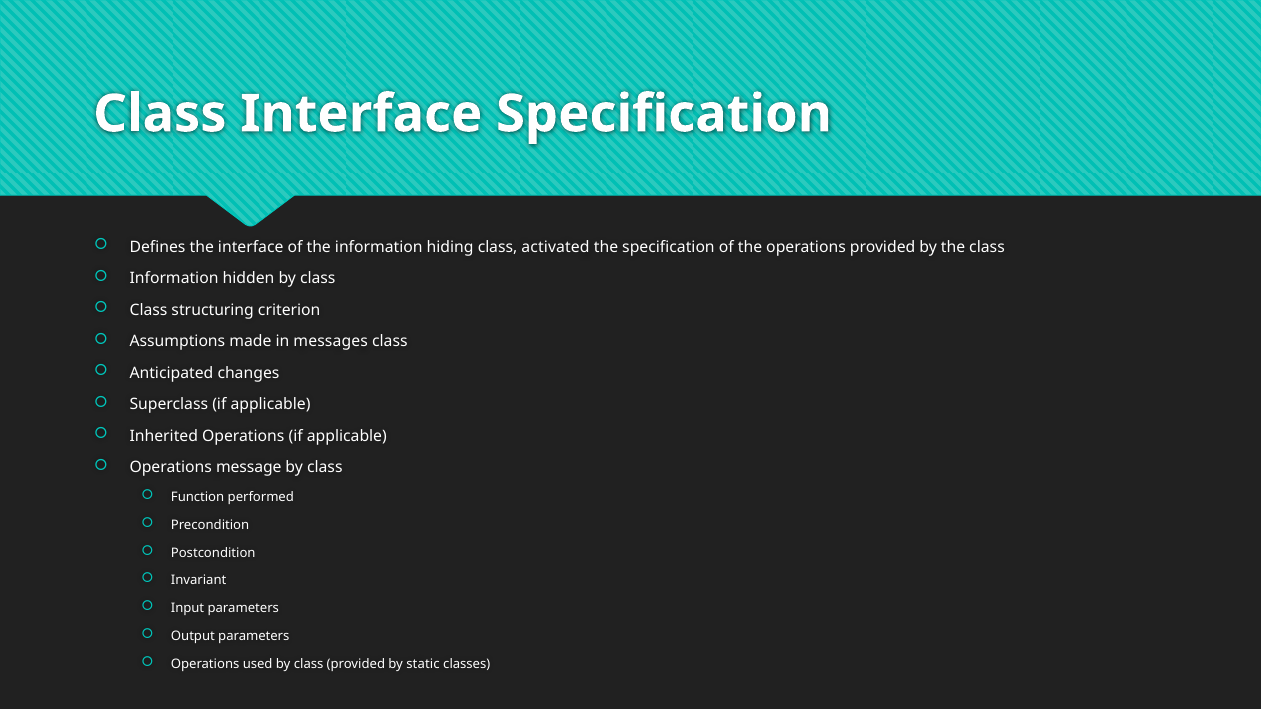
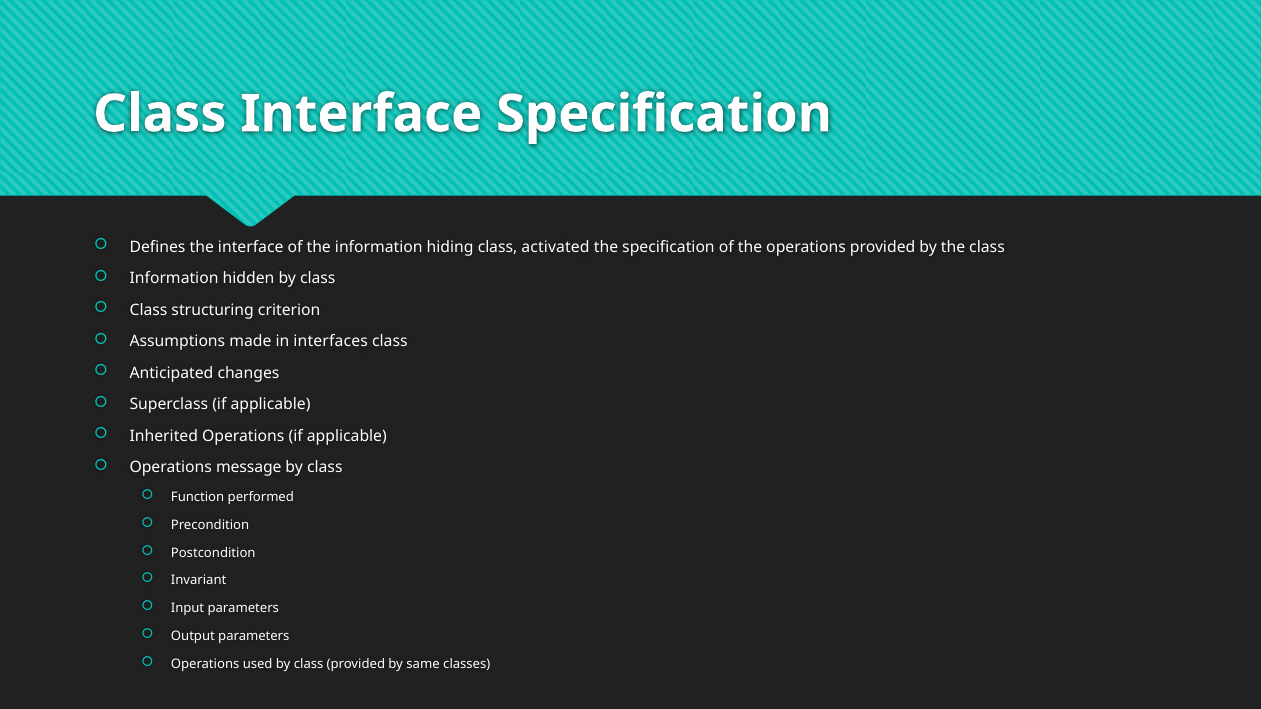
messages: messages -> interfaces
static: static -> same
